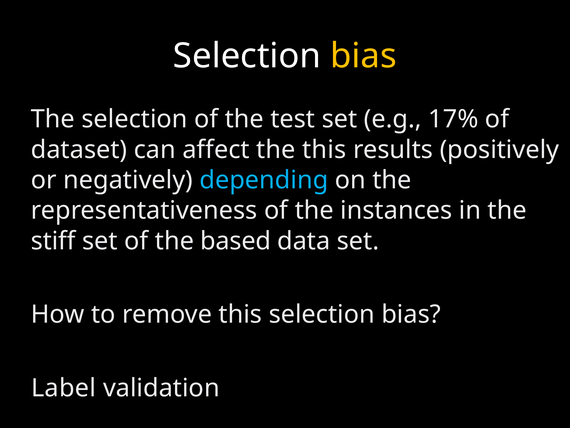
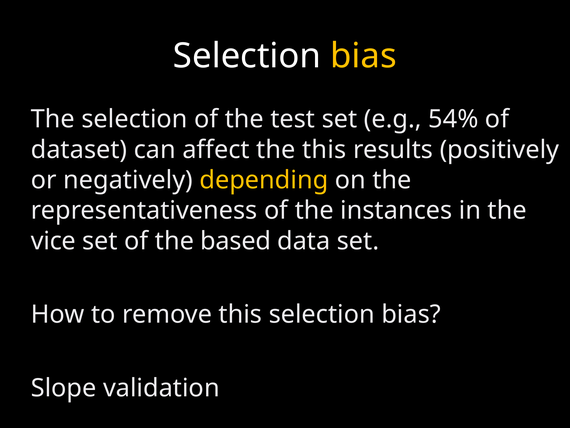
17%: 17% -> 54%
depending colour: light blue -> yellow
stiff: stiff -> vice
Label: Label -> Slope
